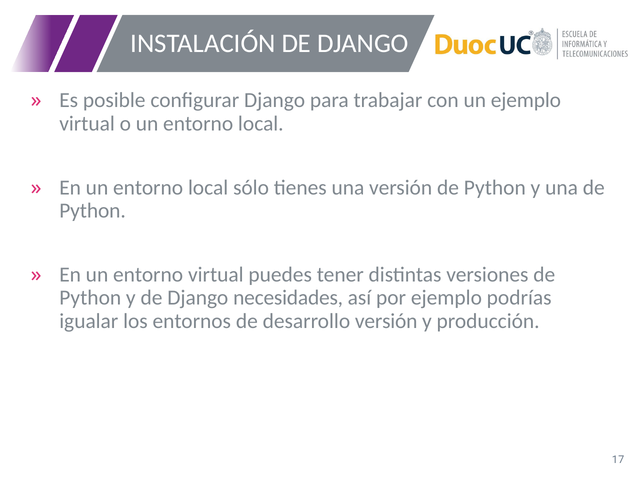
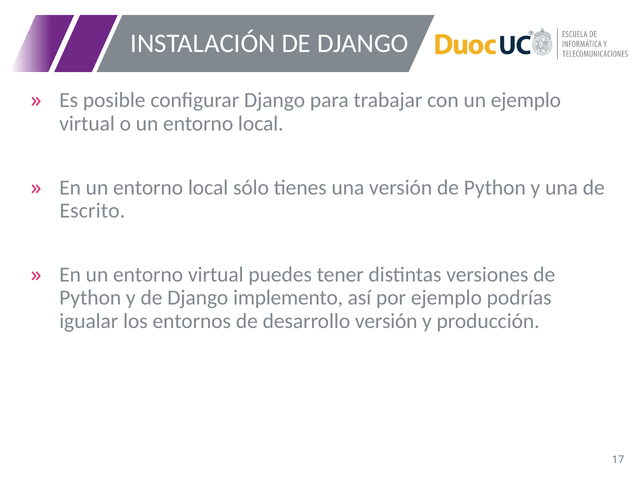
Python at (93, 211): Python -> Escrito
necesidades: necesidades -> implemento
